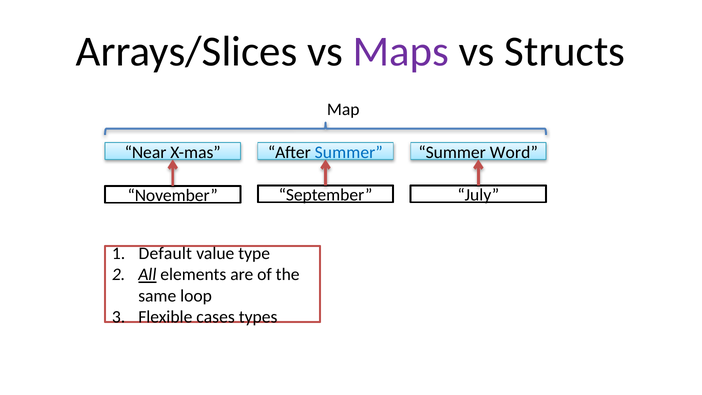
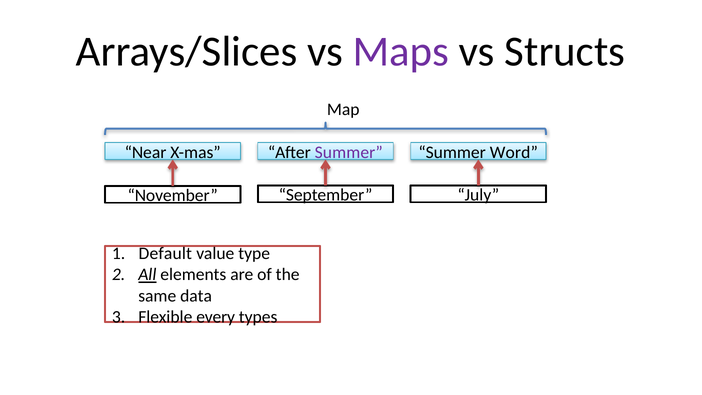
Summer at (349, 152) colour: blue -> purple
loop: loop -> data
cases: cases -> every
